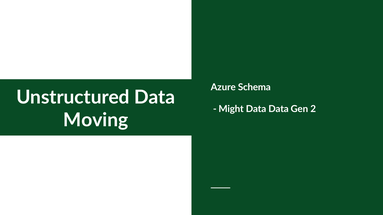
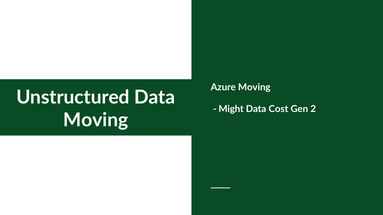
Azure Schema: Schema -> Moving
Data Data: Data -> Cost
